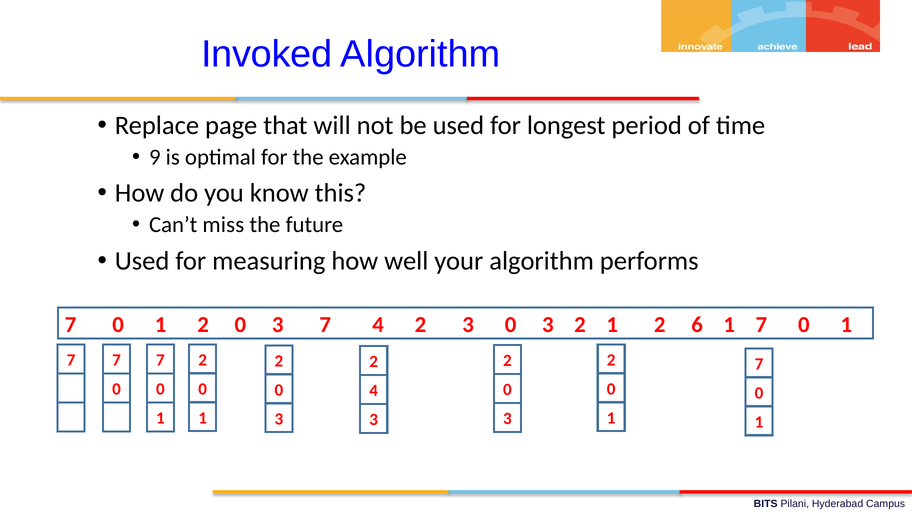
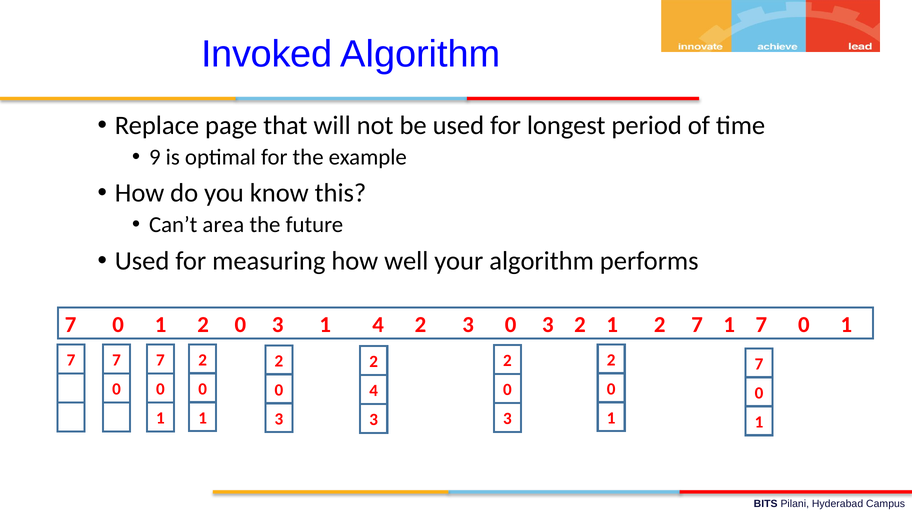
miss: miss -> area
3 7: 7 -> 1
2 6: 6 -> 7
